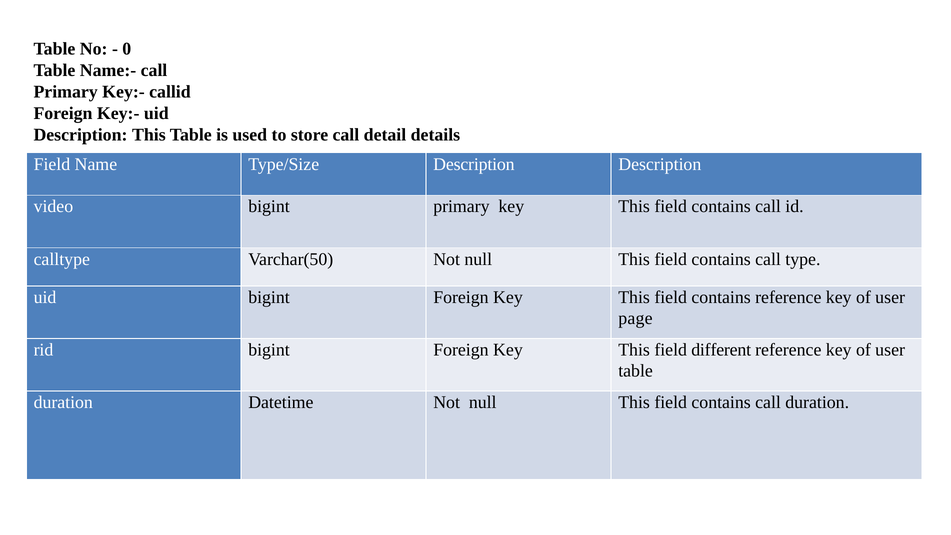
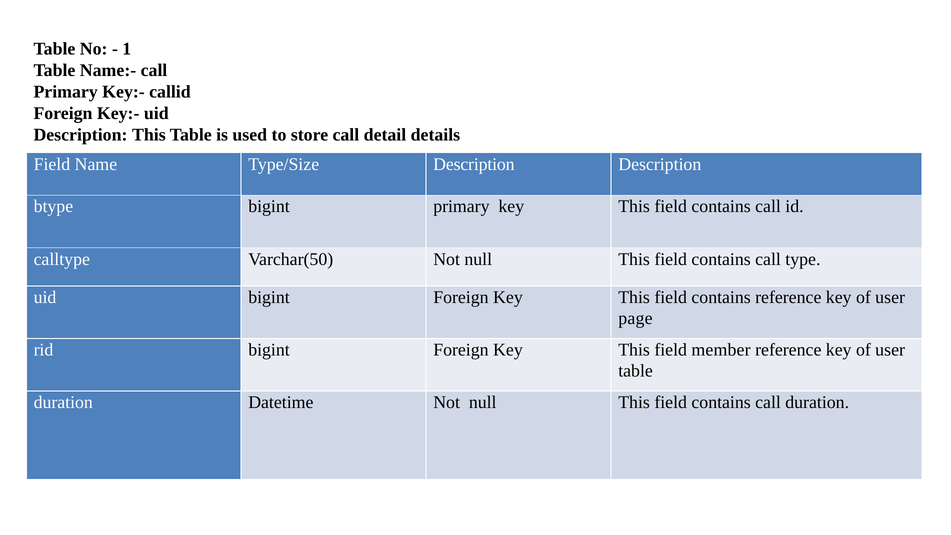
0: 0 -> 1
video: video -> btype
different: different -> member
